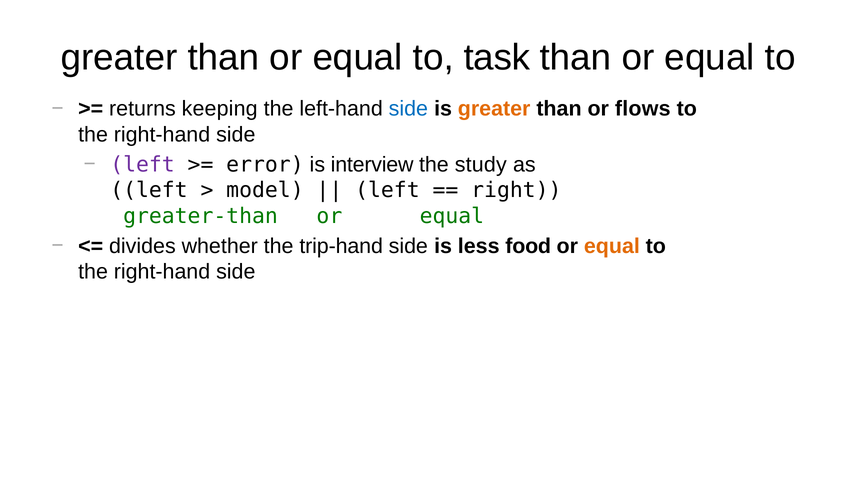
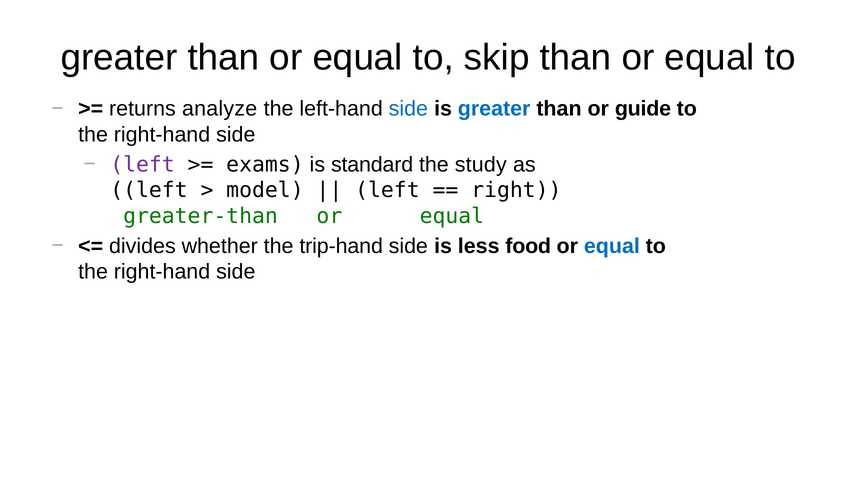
task: task -> skip
keeping: keeping -> analyze
greater at (494, 109) colour: orange -> blue
flows: flows -> guide
error: error -> exams
interview: interview -> standard
equal at (612, 246) colour: orange -> blue
